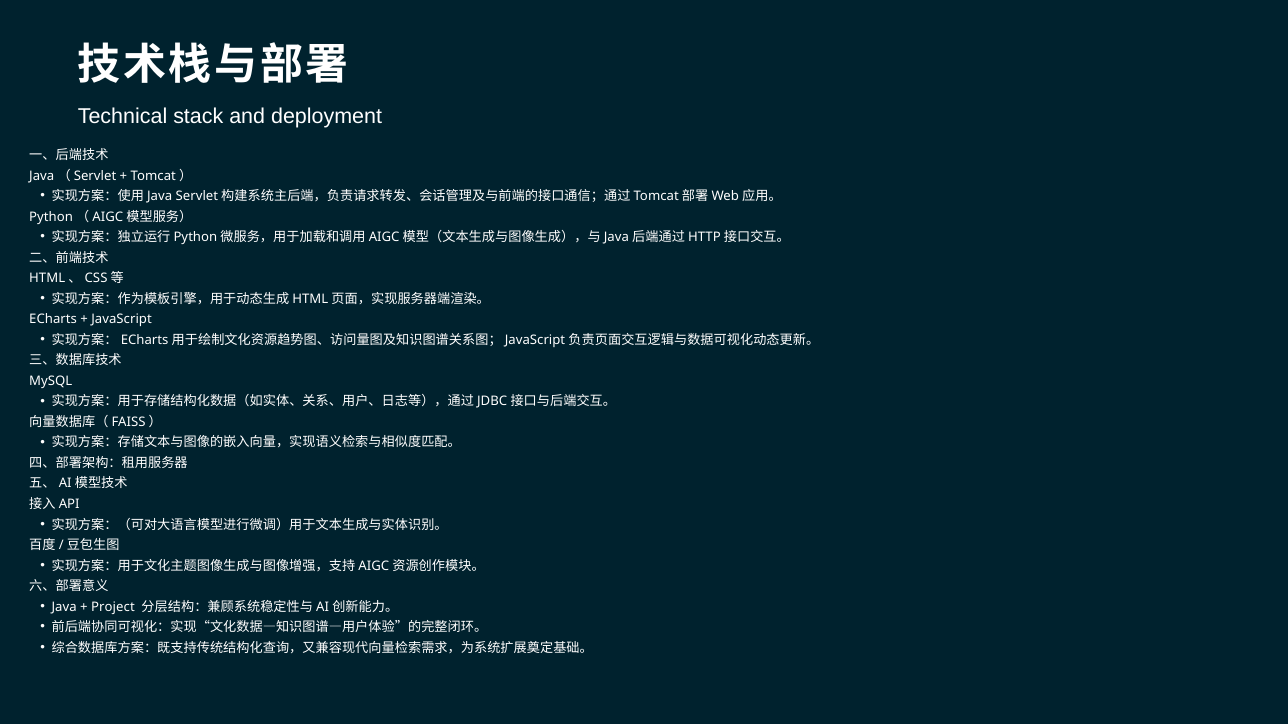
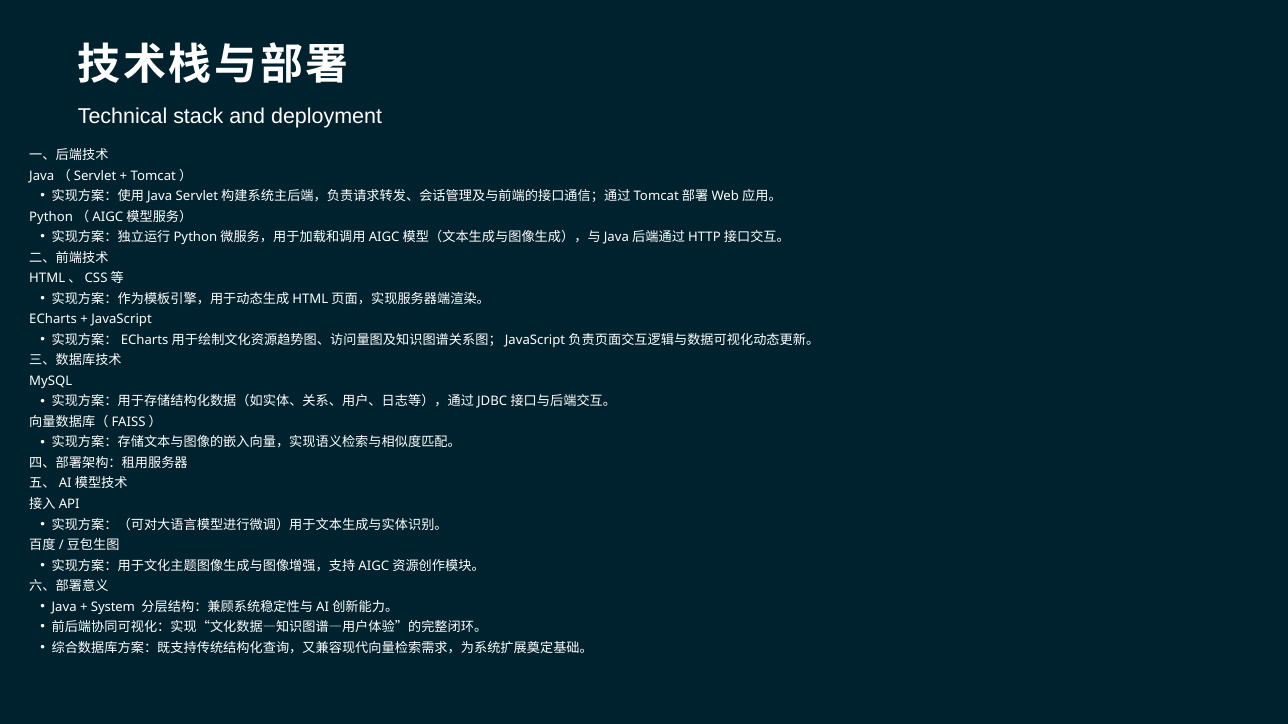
Project: Project -> System
